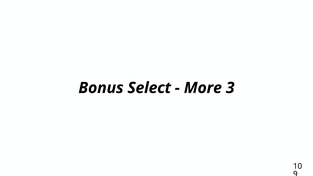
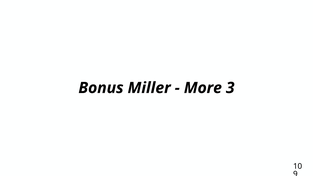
Select: Select -> Miller
